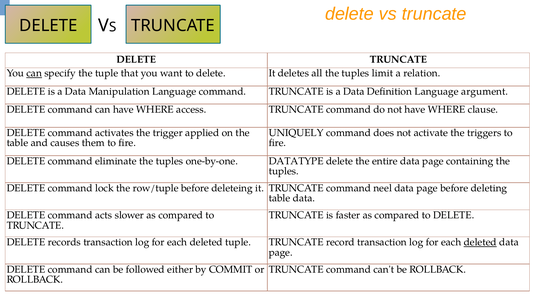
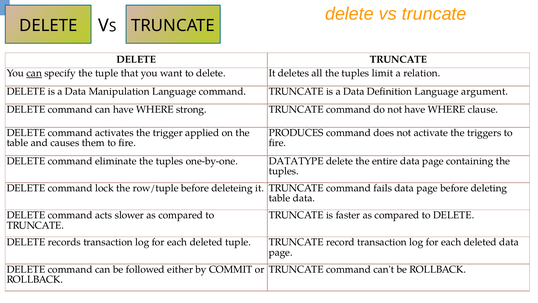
access: access -> strong
UNIQUELY: UNIQUELY -> PRODUCES
neel: neel -> fails
deleted at (480, 242) underline: present -> none
